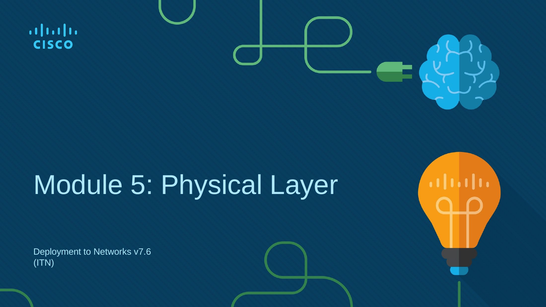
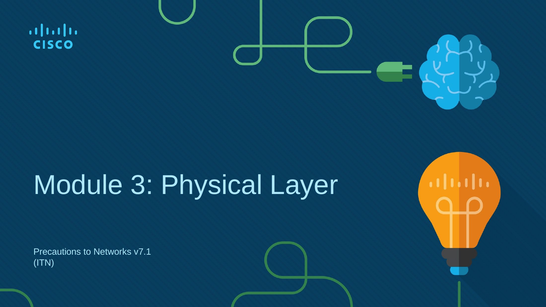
5: 5 -> 3
Deployment: Deployment -> Precautions
v7.6: v7.6 -> v7.1
